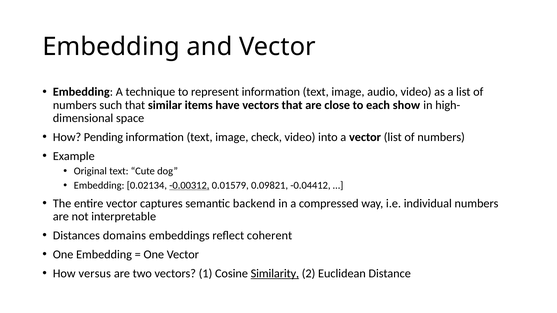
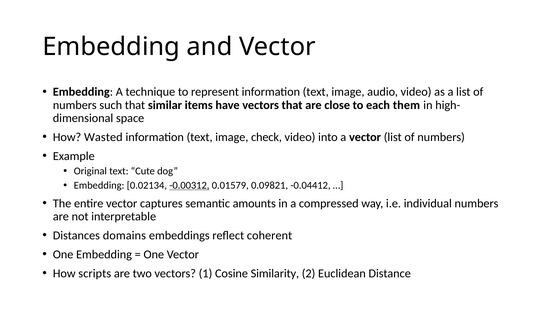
show: show -> them
Pending: Pending -> Wasted
backend: backend -> amounts
versus: versus -> scripts
Similarity underline: present -> none
